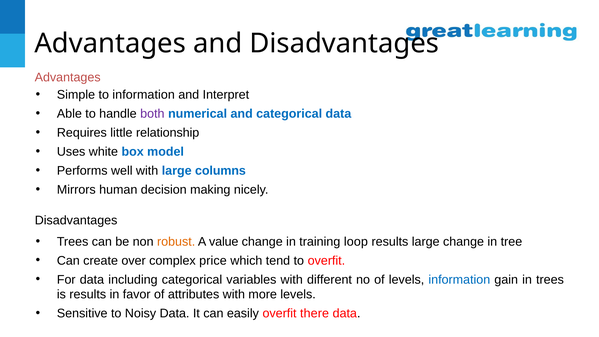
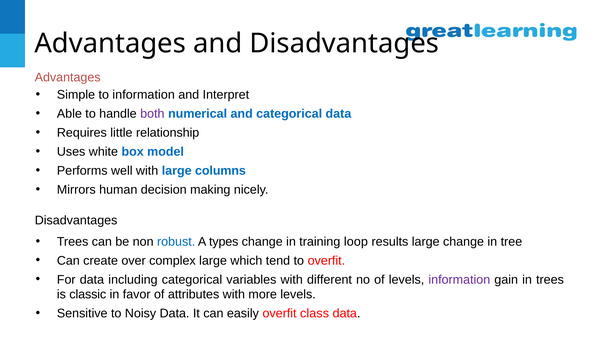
robust colour: orange -> blue
value: value -> types
complex price: price -> large
information at (459, 280) colour: blue -> purple
is results: results -> classic
there: there -> class
